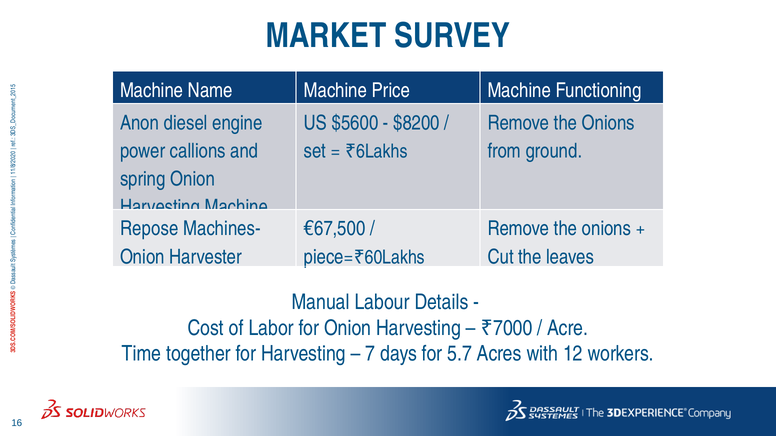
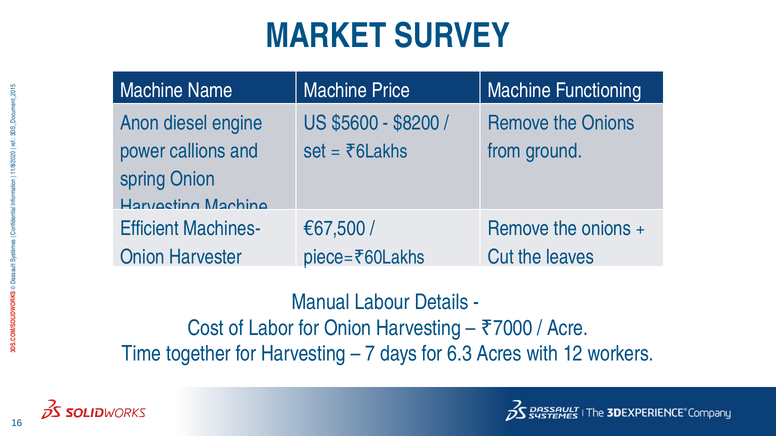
Repose: Repose -> Efficient
5.7: 5.7 -> 6.3
